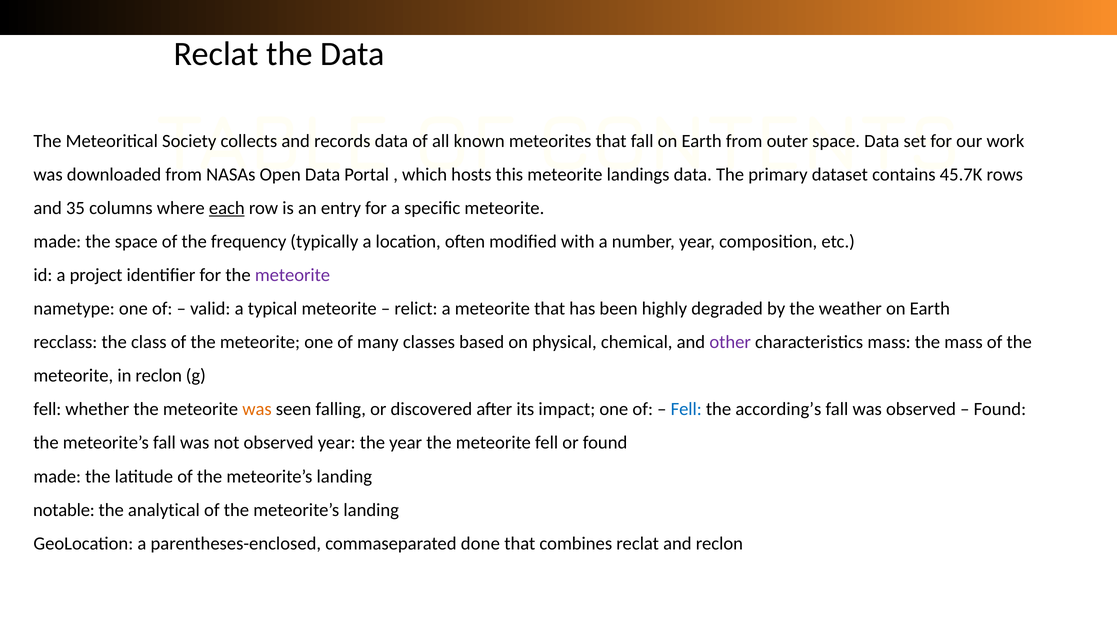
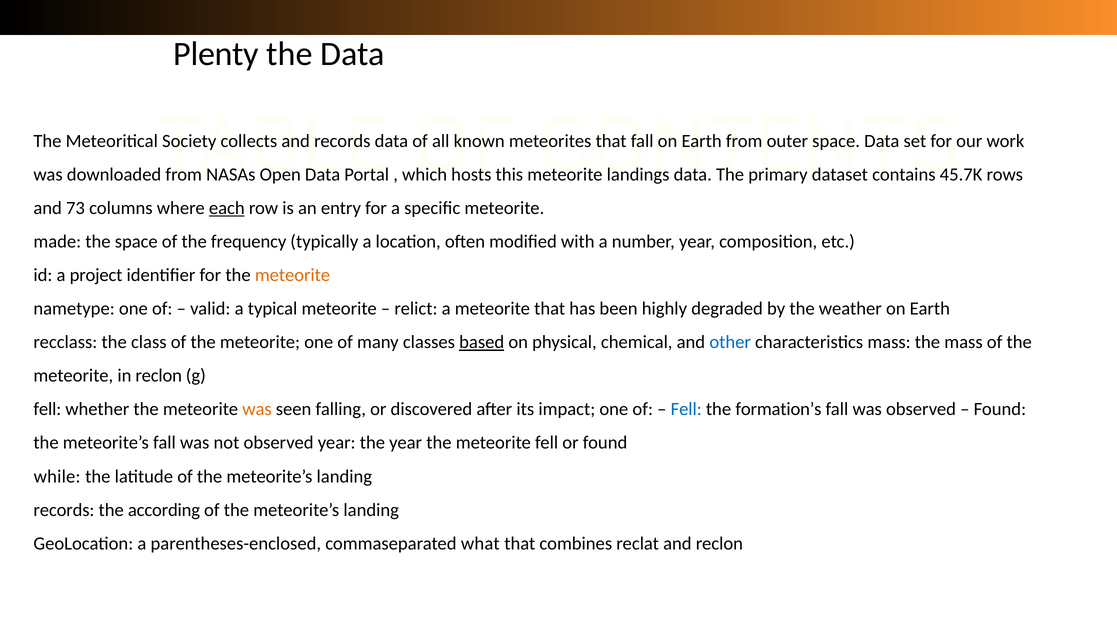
Reclat at (216, 54): Reclat -> Plenty
35: 35 -> 73
meteorite at (292, 275) colour: purple -> orange
based underline: none -> present
other colour: purple -> blue
according’s: according’s -> formation’s
made at (57, 476): made -> while
notable at (64, 509): notable -> records
analytical: analytical -> according
commaseparated done: done -> what
